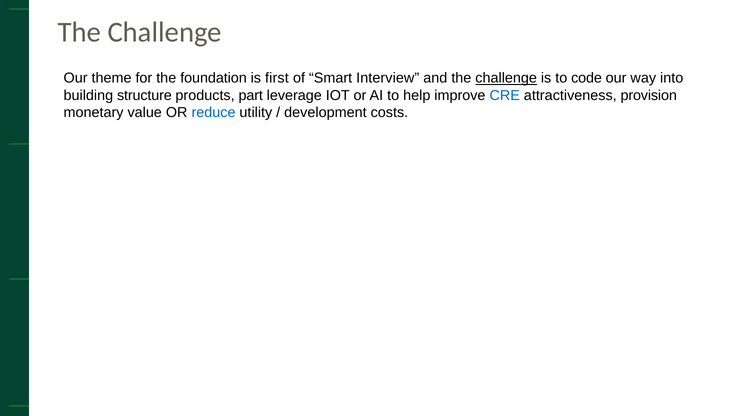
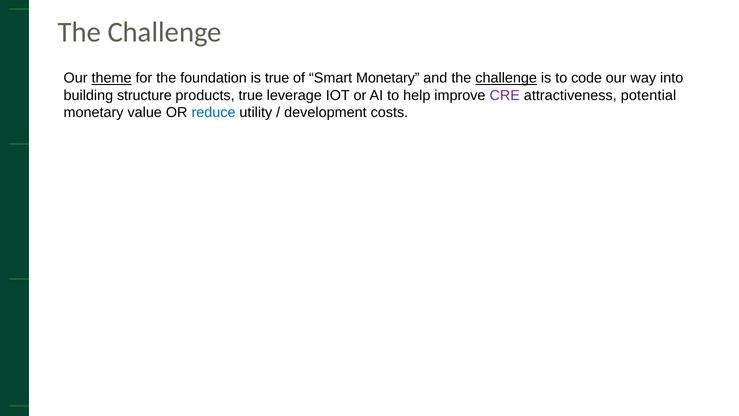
theme underline: none -> present
is first: first -> true
Smart Interview: Interview -> Monetary
products part: part -> true
CRE colour: blue -> purple
provision: provision -> potential
